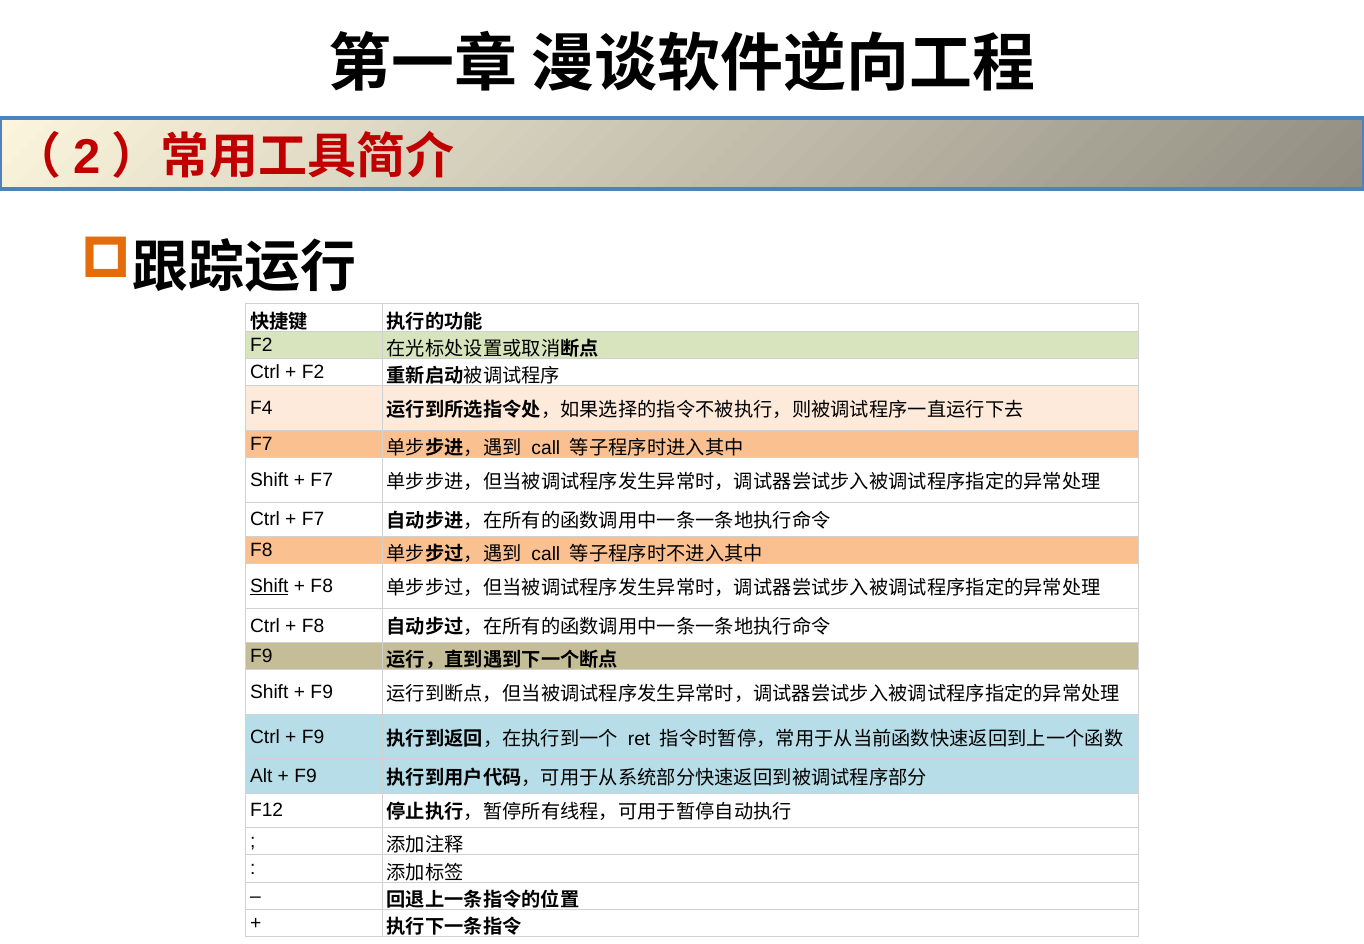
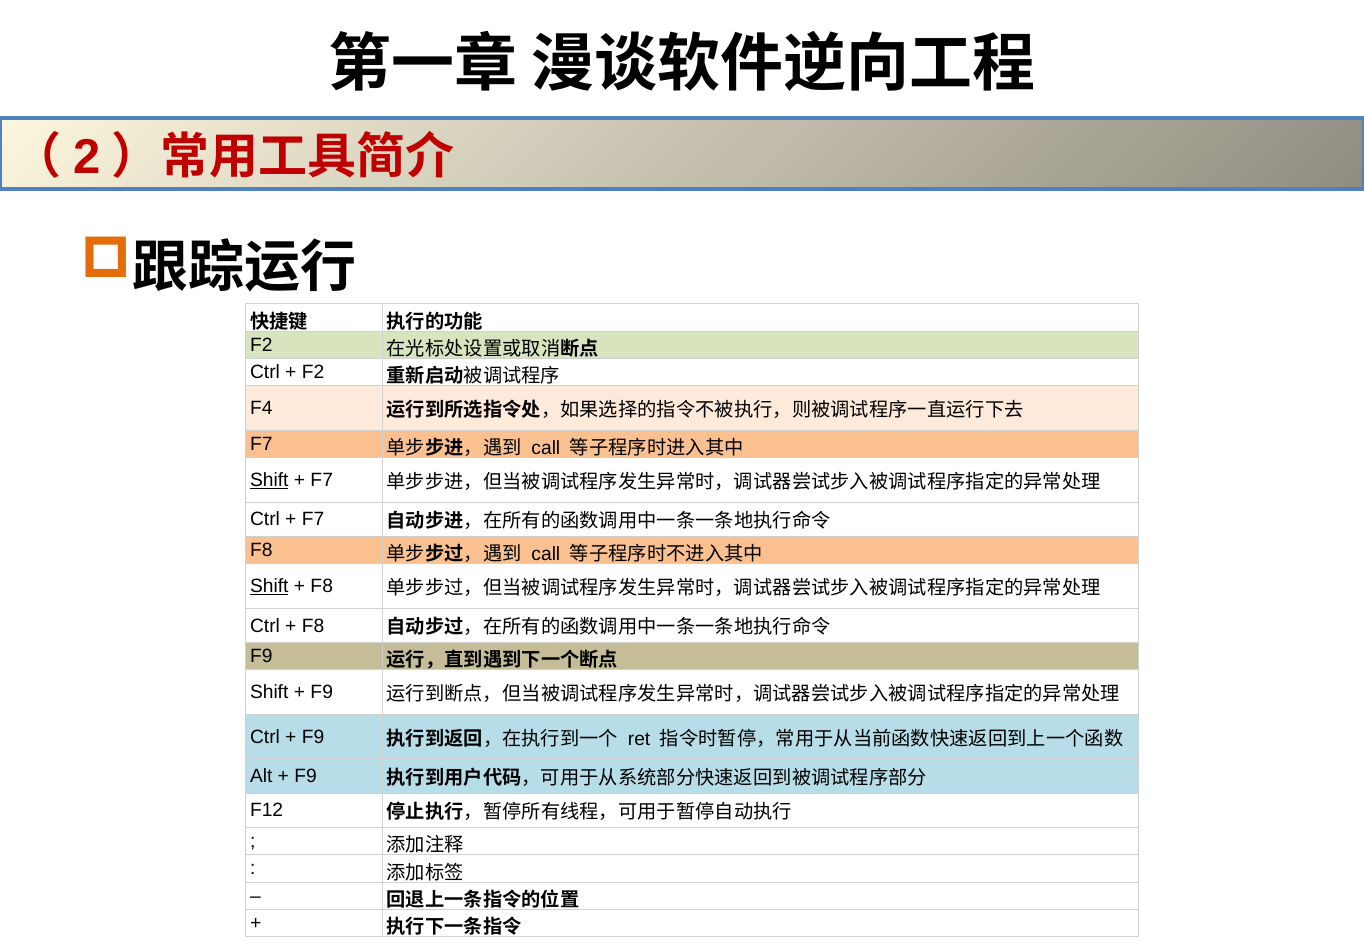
Shift at (269, 480) underline: none -> present
